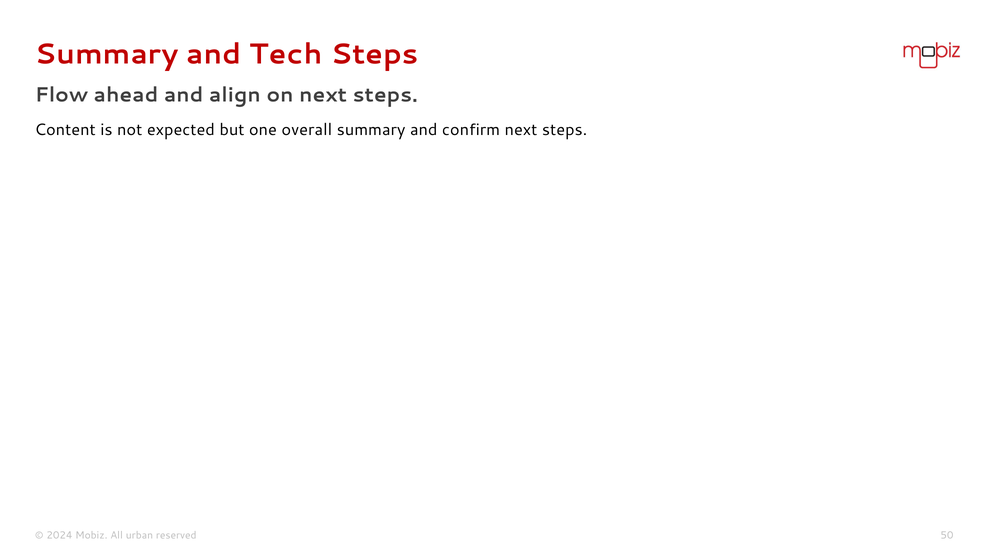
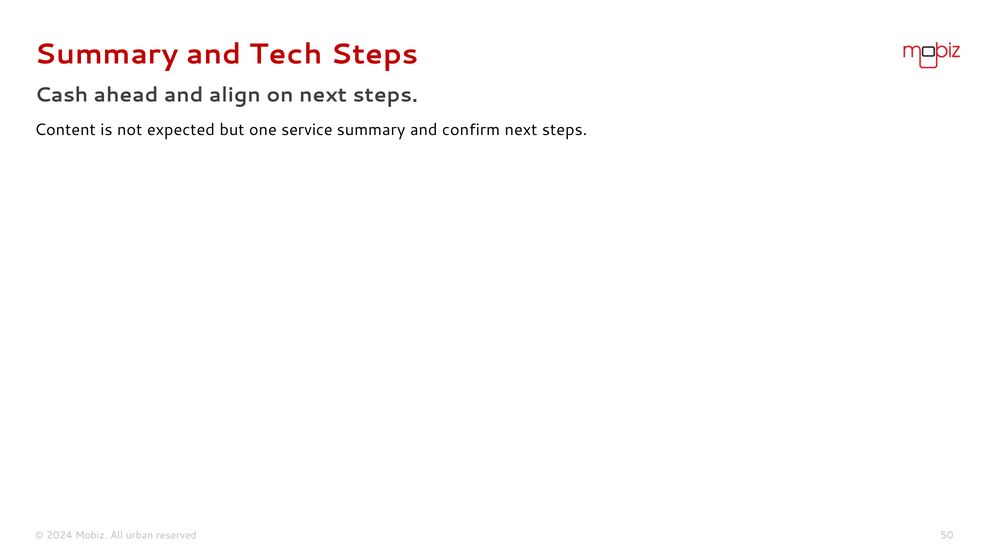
Flow: Flow -> Cash
overall: overall -> service
